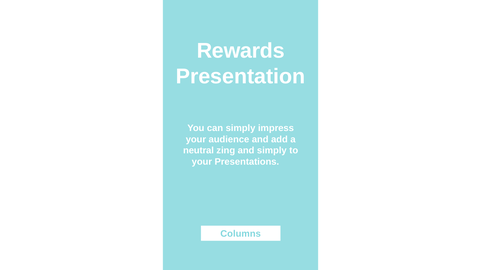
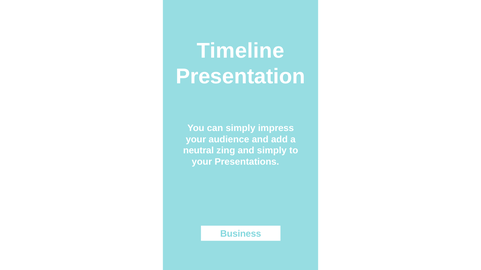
Rewards: Rewards -> Timeline
Columns: Columns -> Business
